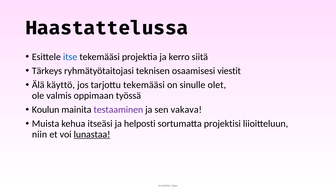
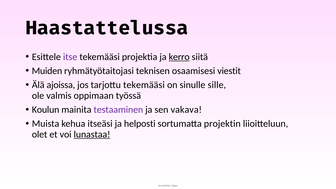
itse colour: blue -> purple
kerro underline: none -> present
Tärkeys: Tärkeys -> Muiden
käyttö: käyttö -> ajoissa
olet: olet -> sille
projektisi: projektisi -> projektin
niin: niin -> olet
